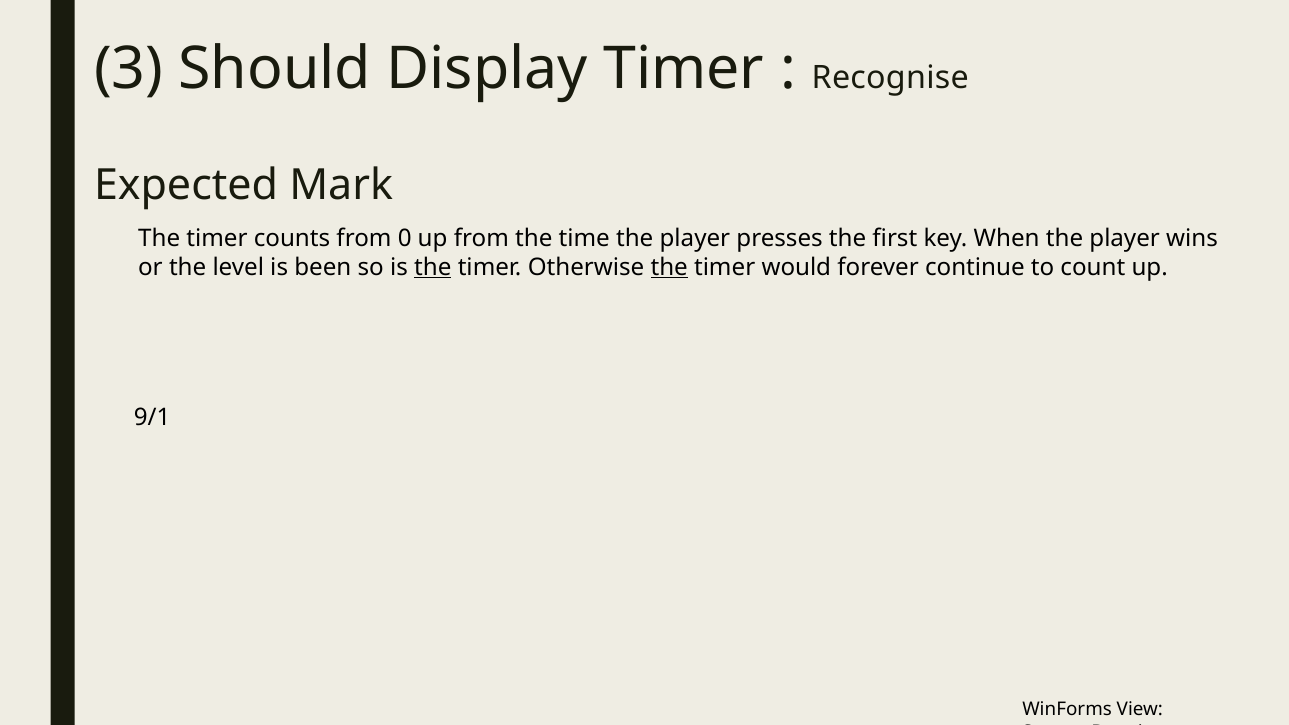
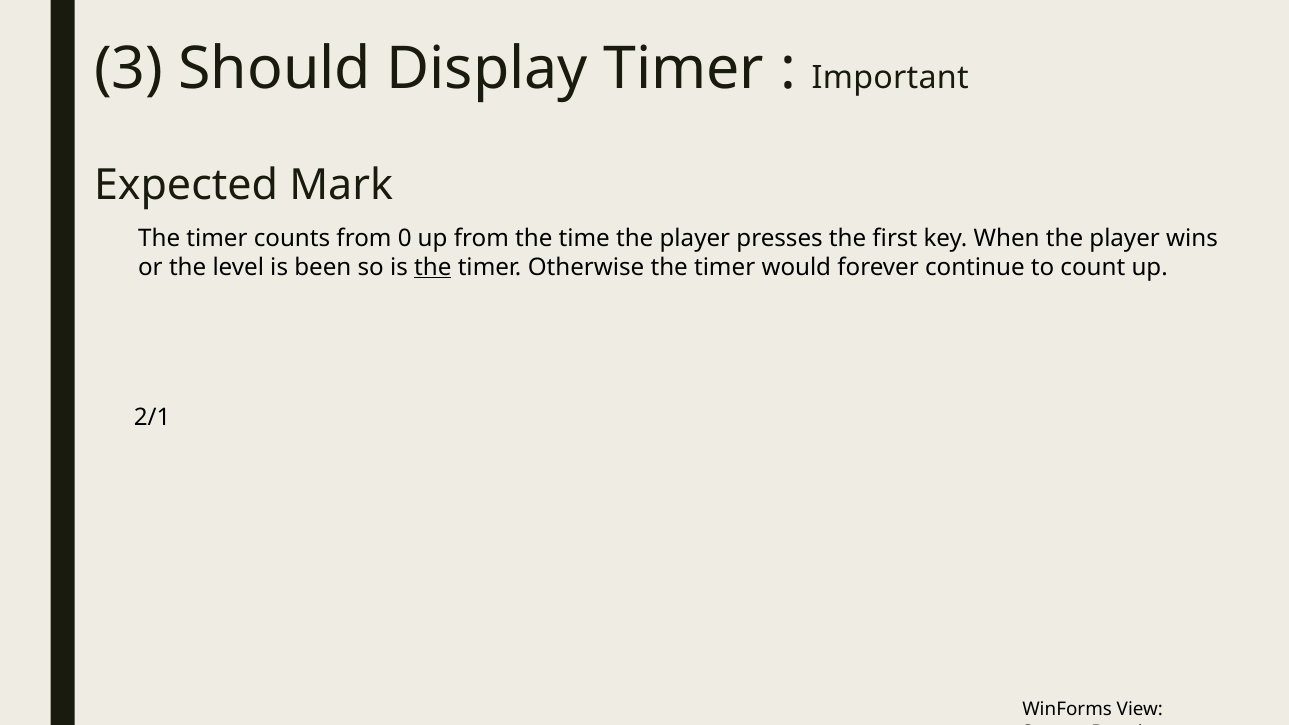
Recognise: Recognise -> Important
the at (669, 267) underline: present -> none
9/1: 9/1 -> 2/1
